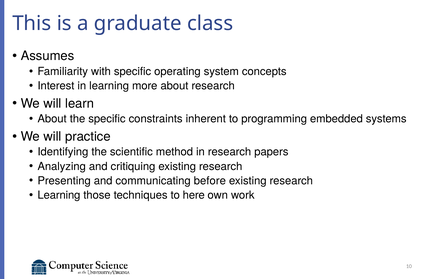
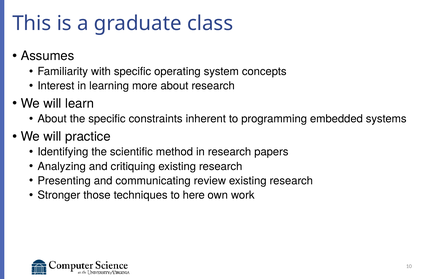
before: before -> review
Learning at (59, 195): Learning -> Stronger
